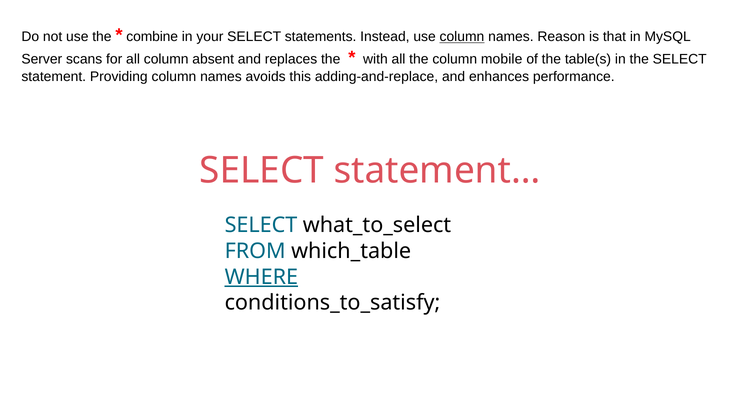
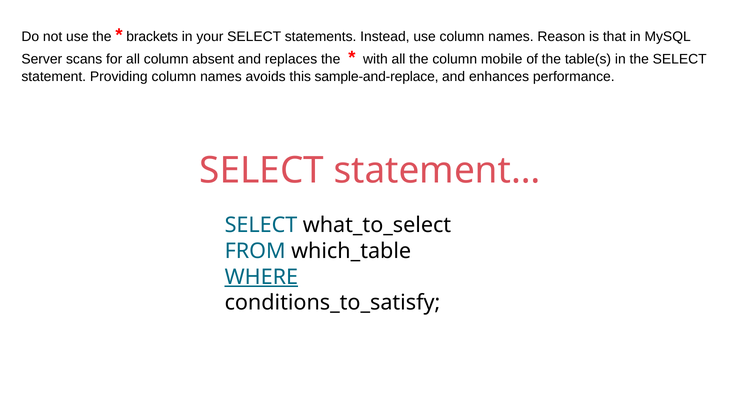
combine: combine -> brackets
column at (462, 37) underline: present -> none
adding-and-replace: adding-and-replace -> sample-and-replace
